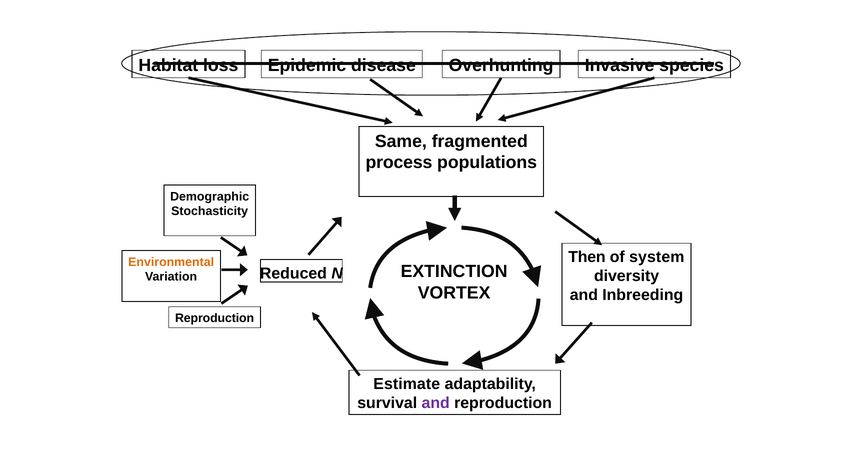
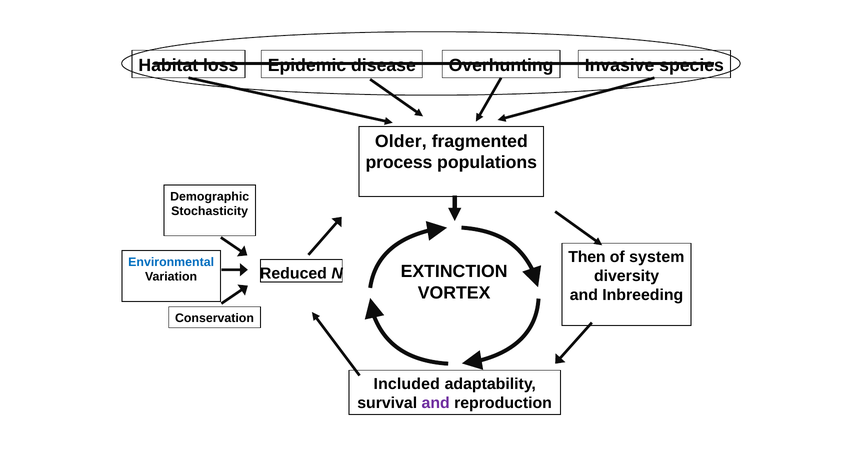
Same: Same -> Older
Environmental colour: orange -> blue
Reproduction at (215, 318): Reproduction -> Conservation
Estimate: Estimate -> Included
